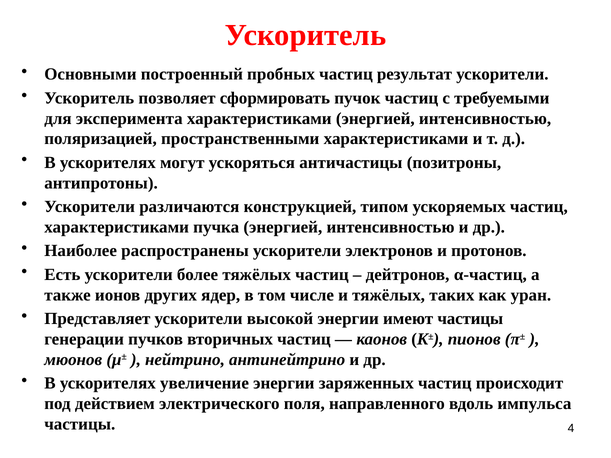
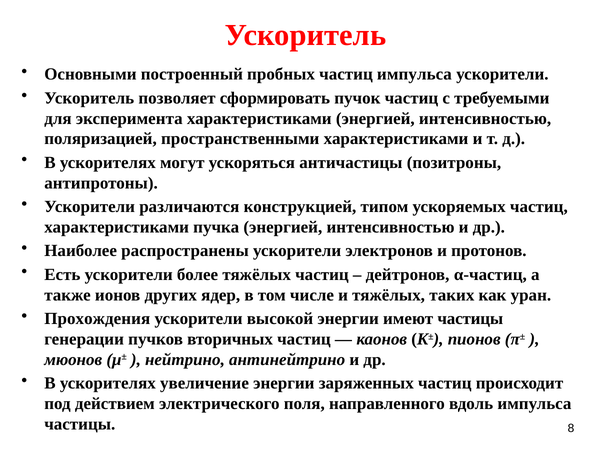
частиц результат: результат -> импульса
Представляет: Представляет -> Прохождения
4: 4 -> 8
